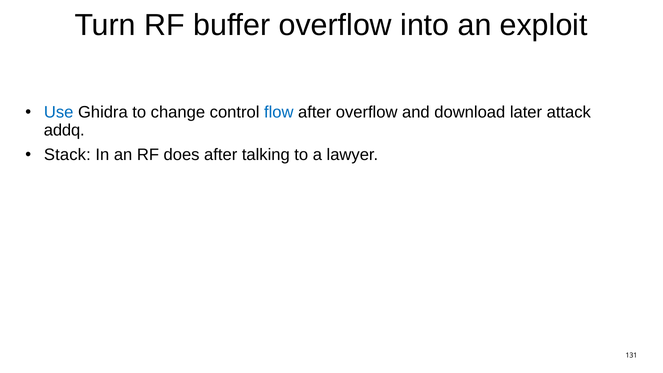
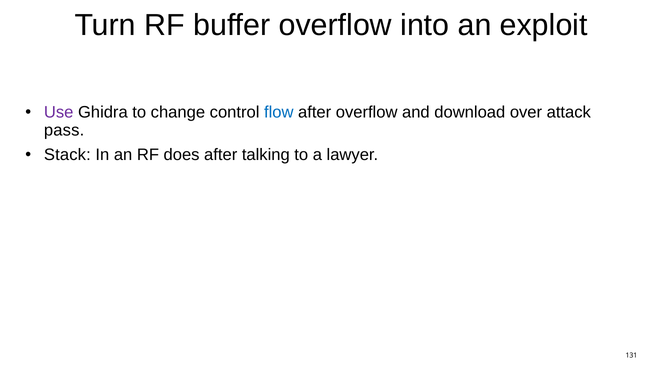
Use colour: blue -> purple
later: later -> over
addq: addq -> pass
